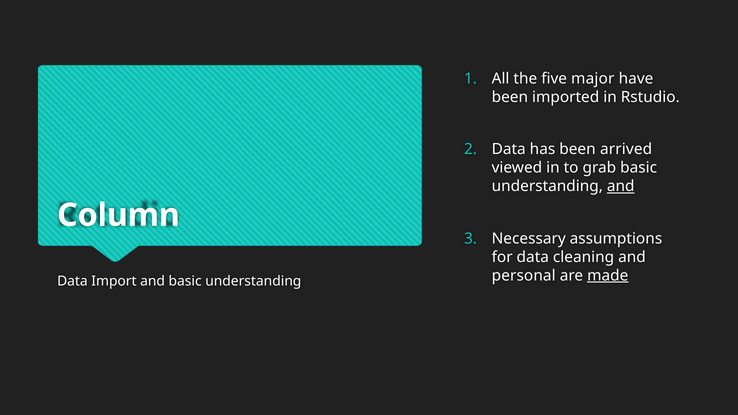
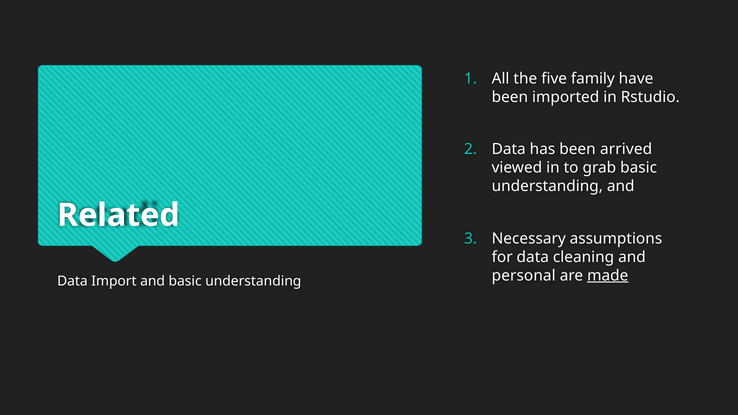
major: major -> family
and at (621, 186) underline: present -> none
Column: Column -> Related
